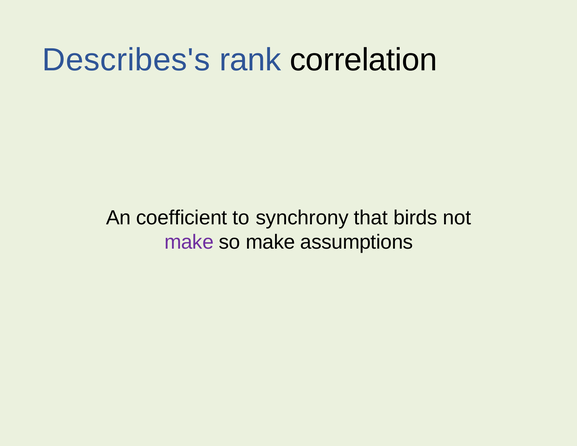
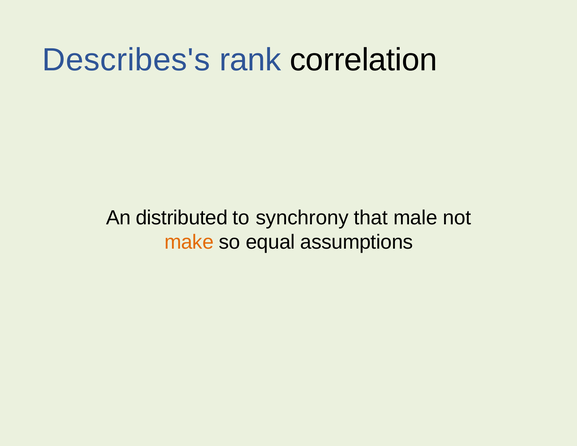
coefficient: coefficient -> distributed
birds: birds -> male
make at (189, 242) colour: purple -> orange
so make: make -> equal
